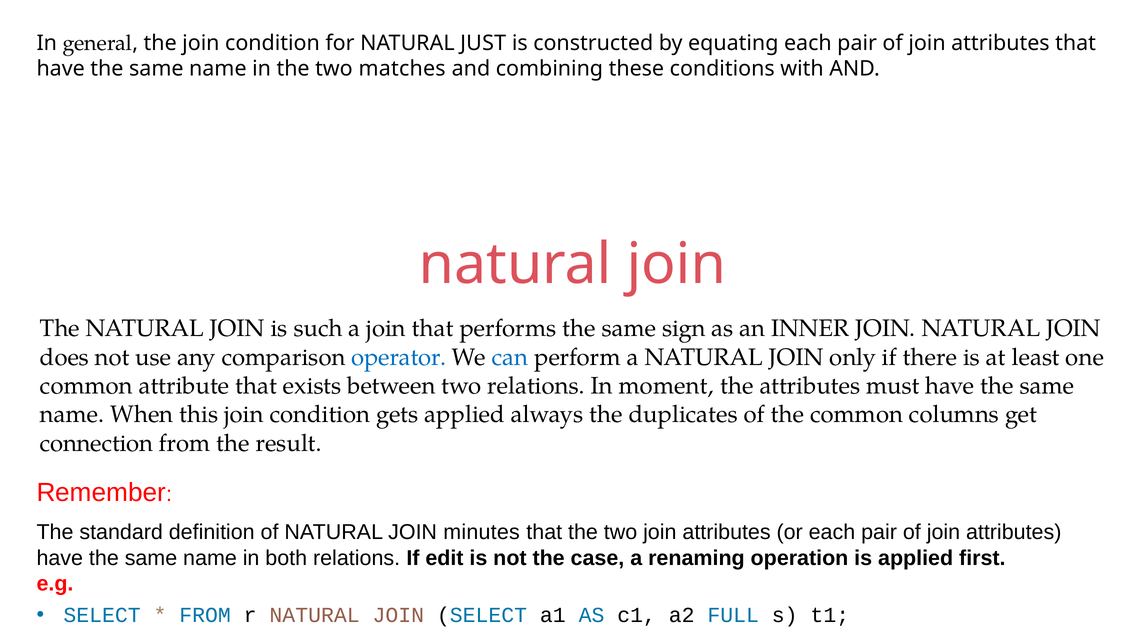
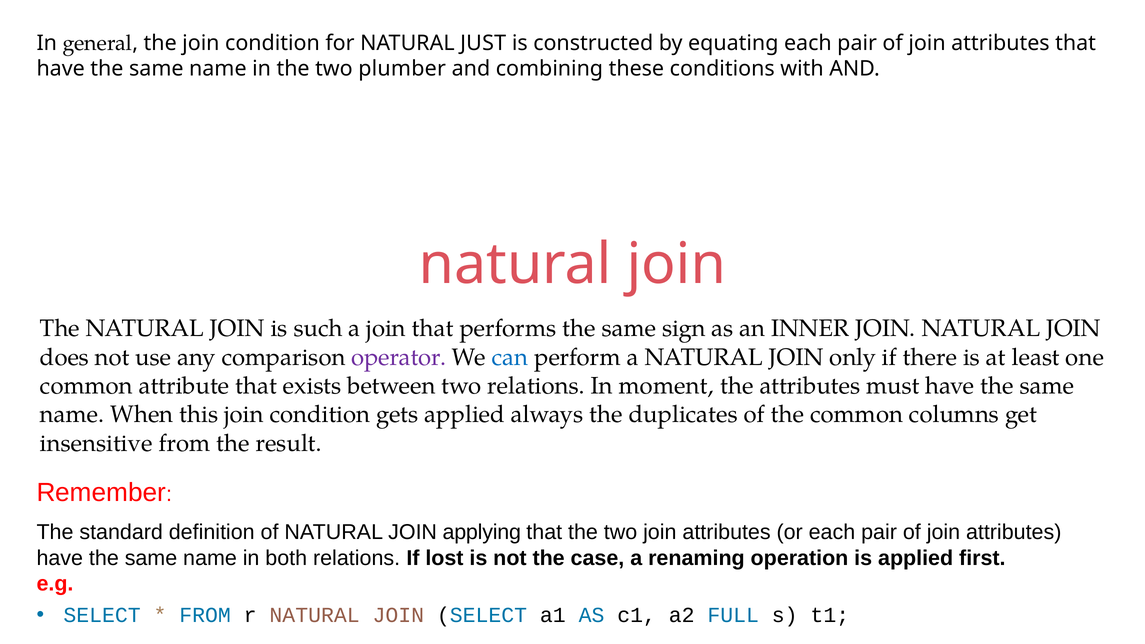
matches: matches -> plumber
operator colour: blue -> purple
connection: connection -> insensitive
minutes: minutes -> applying
edit: edit -> lost
